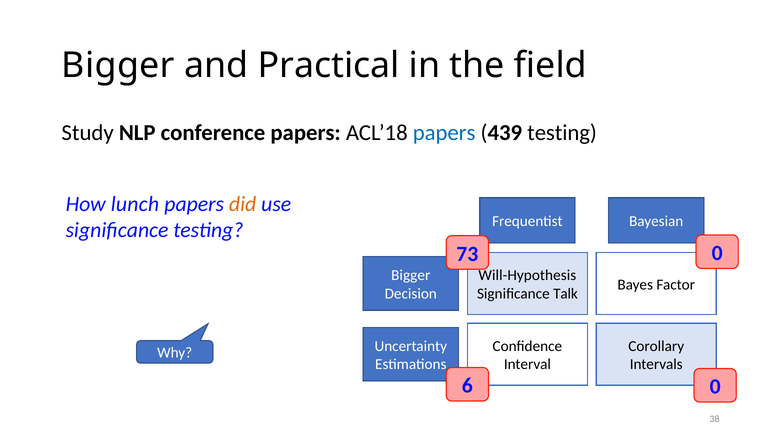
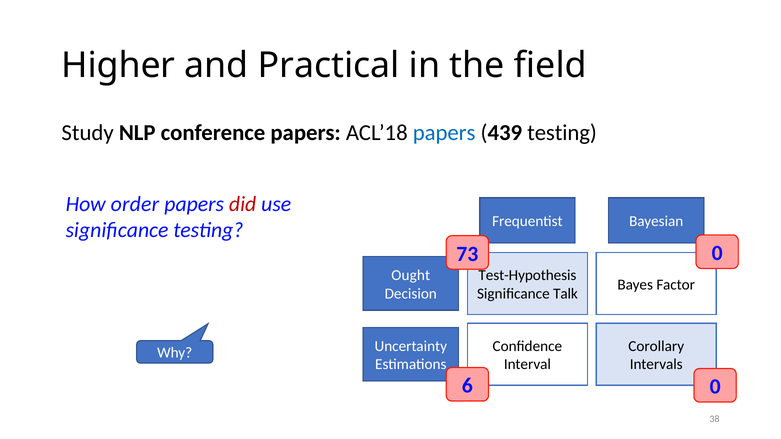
Bigger at (118, 66): Bigger -> Higher
lunch: lunch -> order
did colour: orange -> red
Bigger at (411, 276): Bigger -> Ought
Will-Hypothesis: Will-Hypothesis -> Test-Hypothesis
